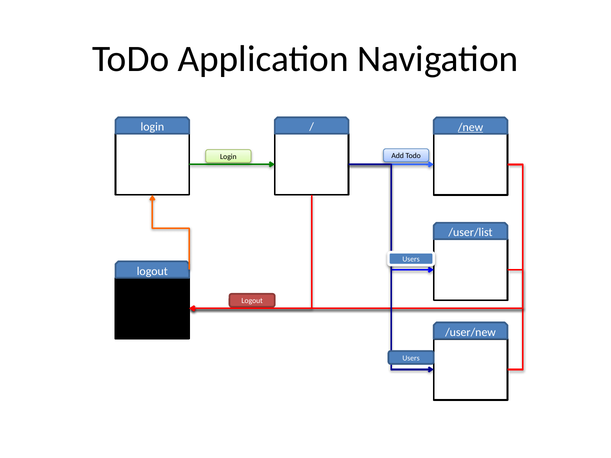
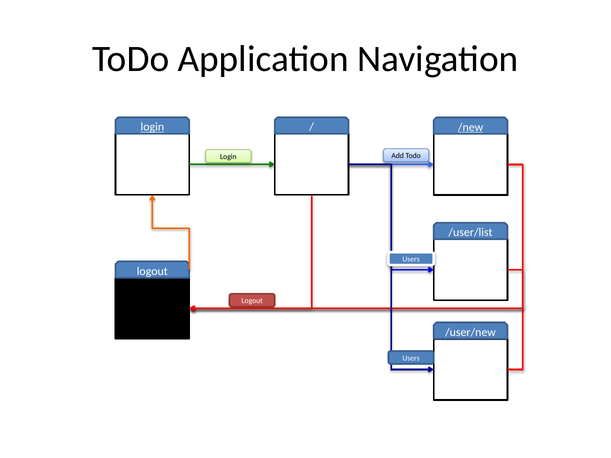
login at (152, 127) underline: none -> present
